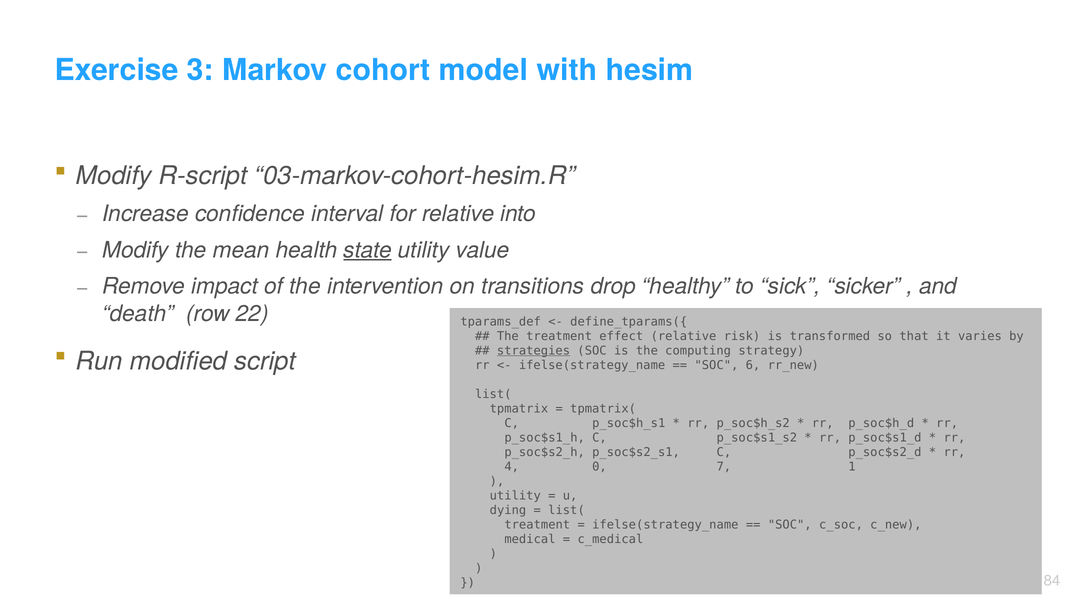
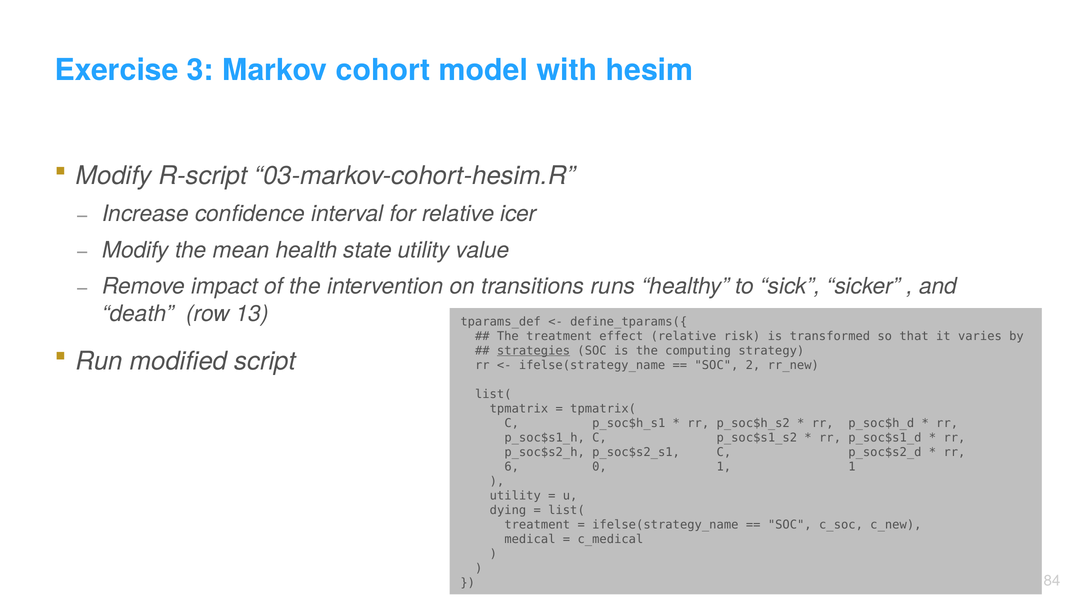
into: into -> icer
state underline: present -> none
drop: drop -> runs
22: 22 -> 13
6: 6 -> 2
4: 4 -> 6
0 7: 7 -> 1
